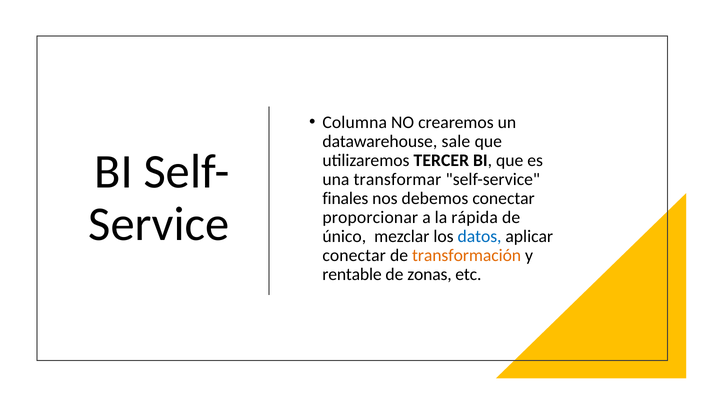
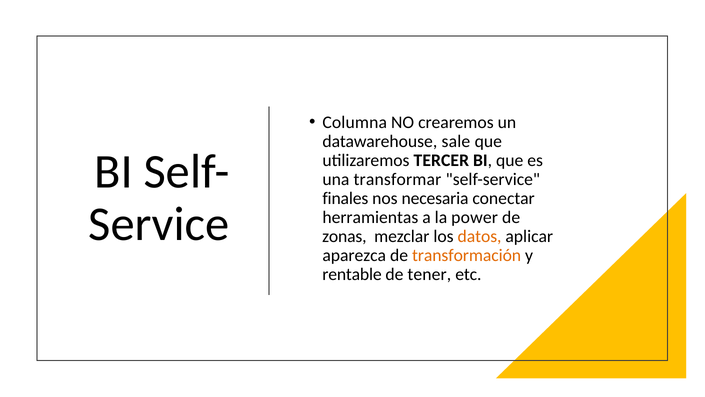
debemos: debemos -> necesaria
proporcionar: proporcionar -> herramientas
rápida: rápida -> power
único: único -> zonas
datos colour: blue -> orange
conectar at (354, 255): conectar -> aparezca
zonas: zonas -> tener
